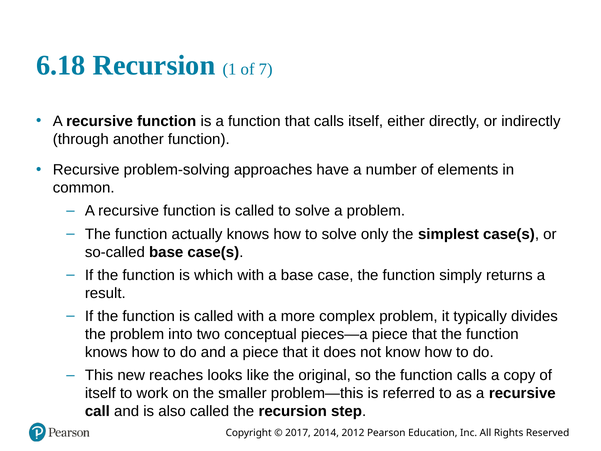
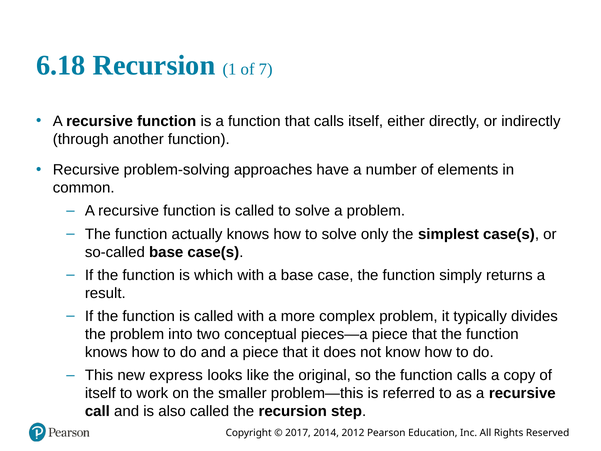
reaches: reaches -> express
